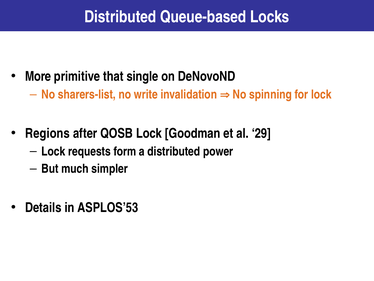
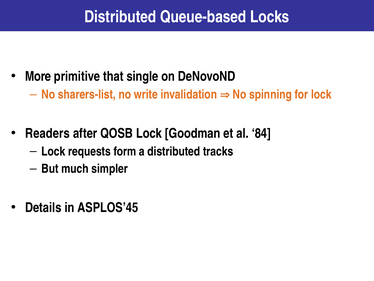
Regions: Regions -> Readers
29: 29 -> 84
power: power -> tracks
ASPLOS’53: ASPLOS’53 -> ASPLOS’45
